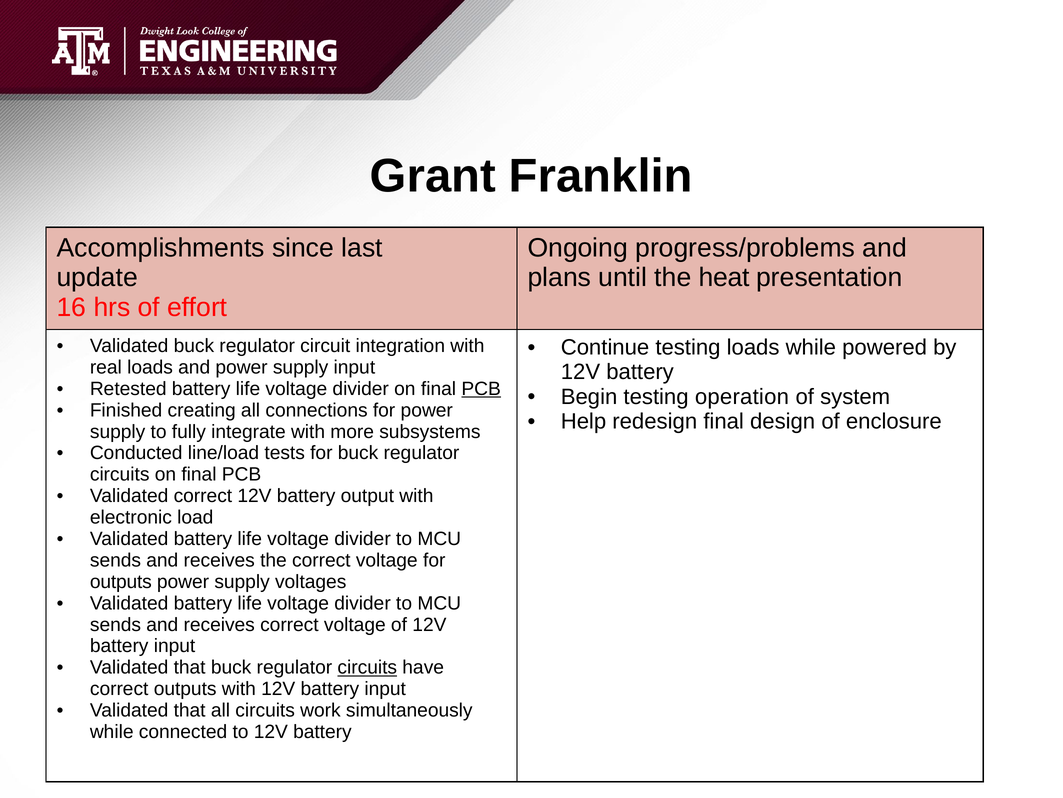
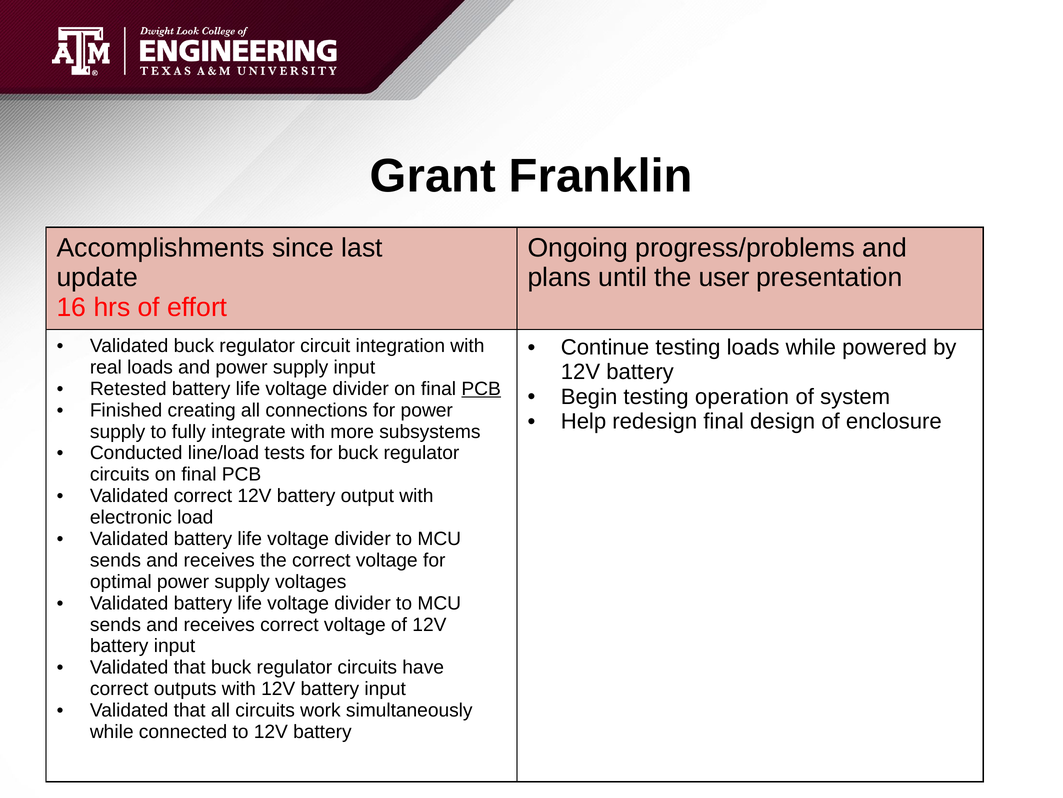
heat: heat -> user
outputs at (121, 581): outputs -> optimal
circuits at (367, 667) underline: present -> none
